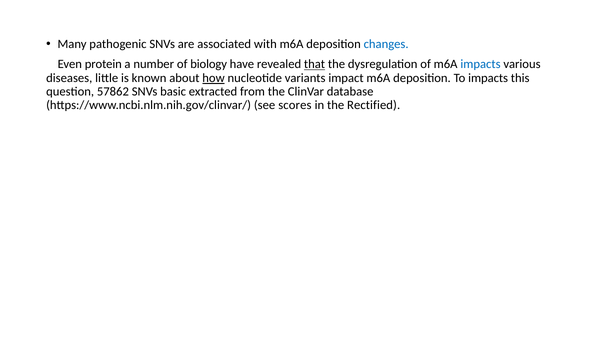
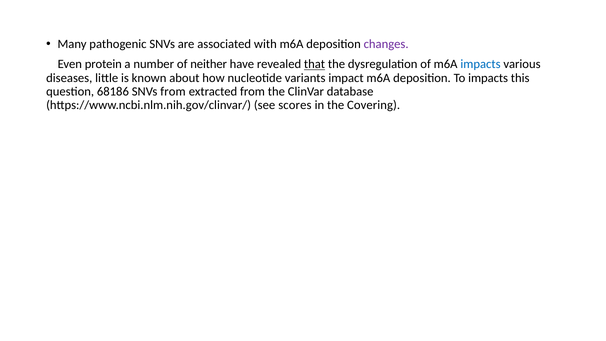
changes colour: blue -> purple
biology: biology -> neither
how underline: present -> none
57862: 57862 -> 68186
SNVs basic: basic -> from
Rectified: Rectified -> Covering
